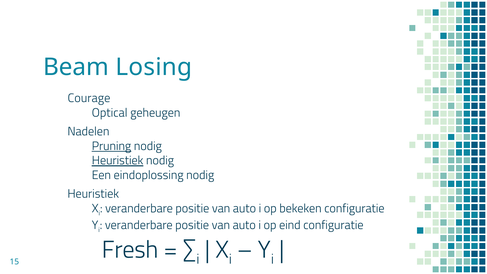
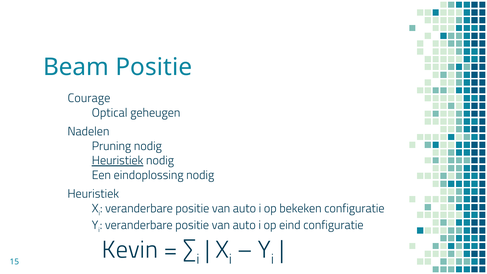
Beam Losing: Losing -> Positie
Pruning underline: present -> none
Fresh: Fresh -> Kevin
